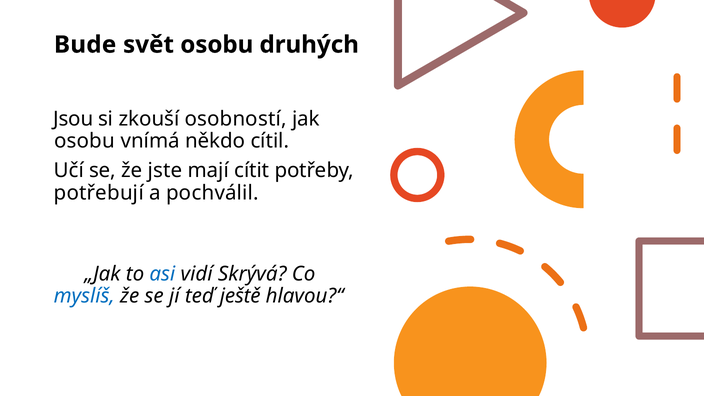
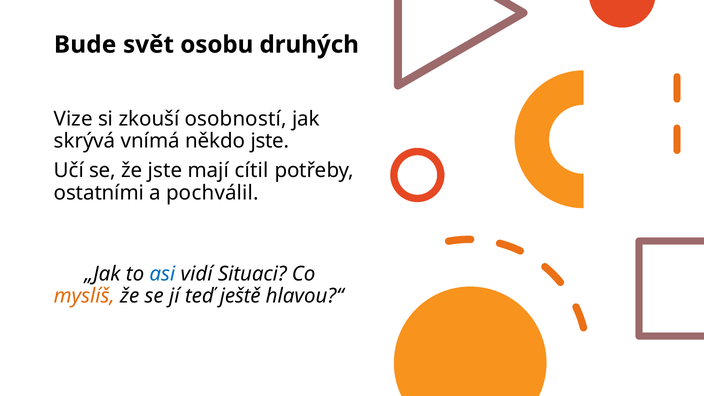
Jsou: Jsou -> Vize
osobu at (84, 141): osobu -> skrývá
někdo cítil: cítil -> jste
cítit: cítit -> cítil
potřebují: potřebují -> ostatními
Skrývá: Skrývá -> Situaci
myslíš colour: blue -> orange
